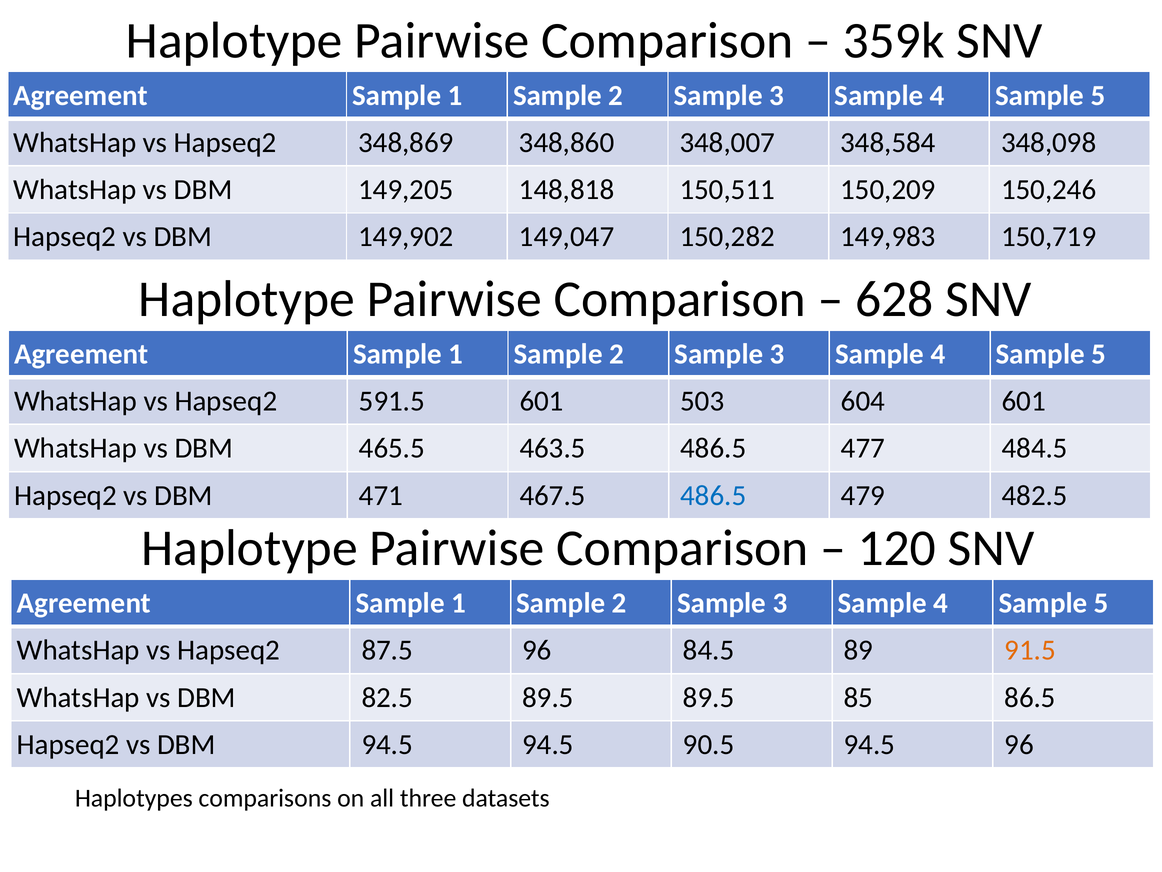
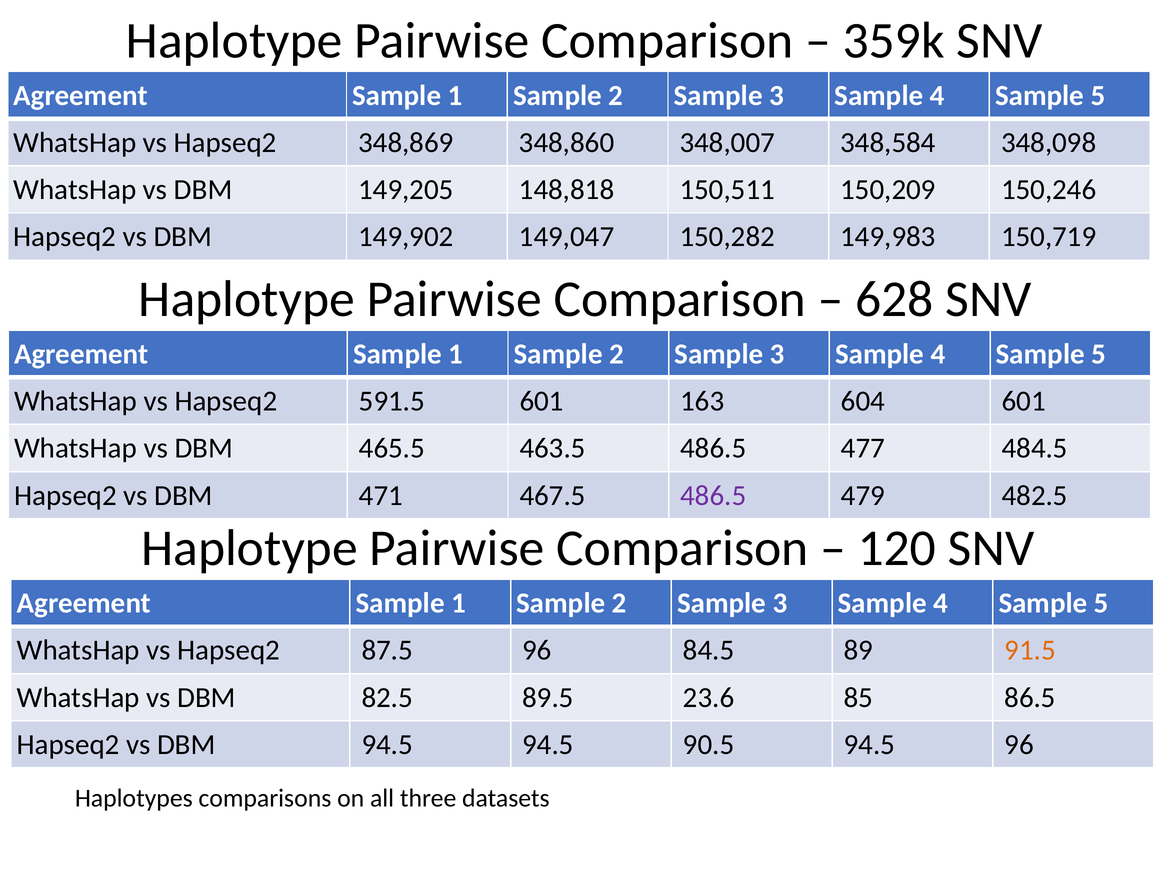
503: 503 -> 163
486.5 at (713, 495) colour: blue -> purple
89.5 89.5: 89.5 -> 23.6
